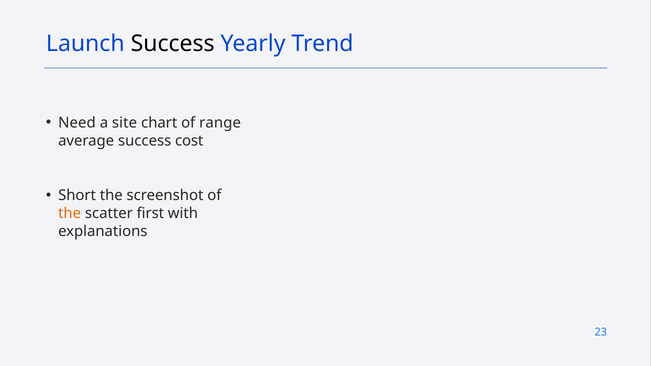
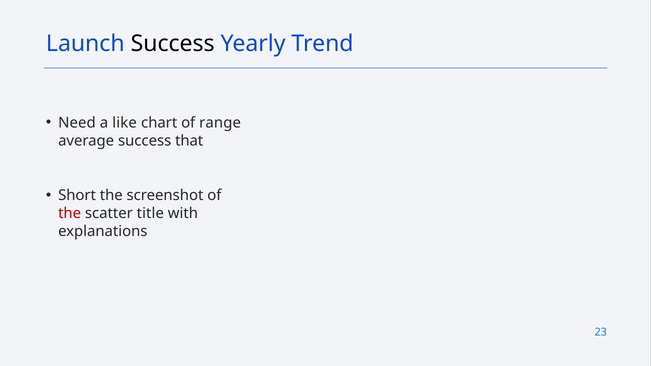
site: site -> like
cost: cost -> that
the at (70, 213) colour: orange -> red
first: first -> title
